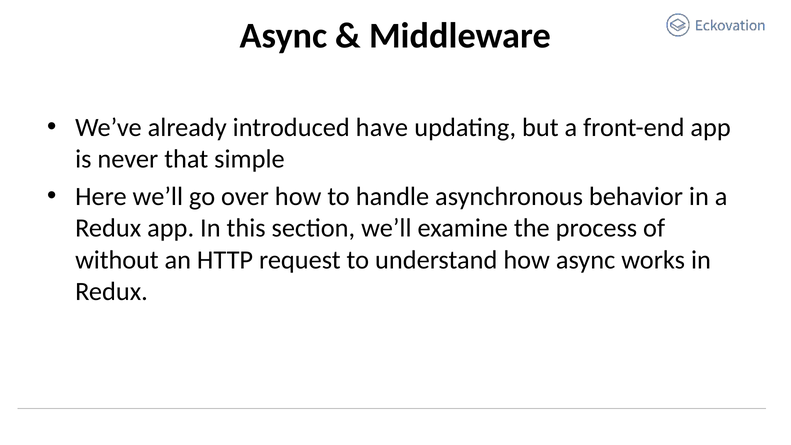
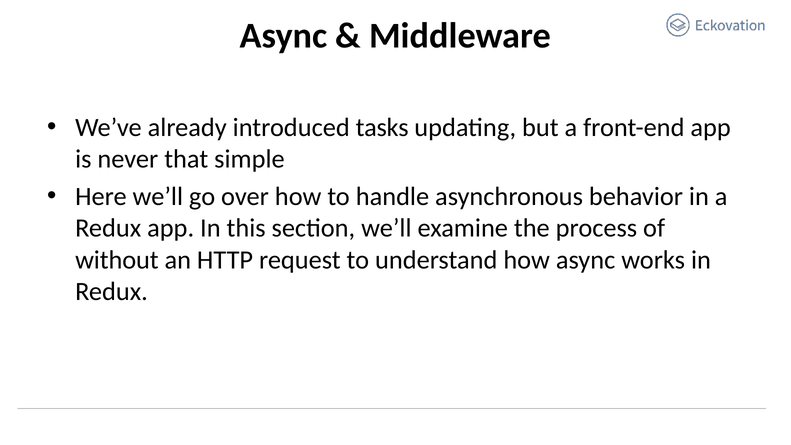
have: have -> tasks
